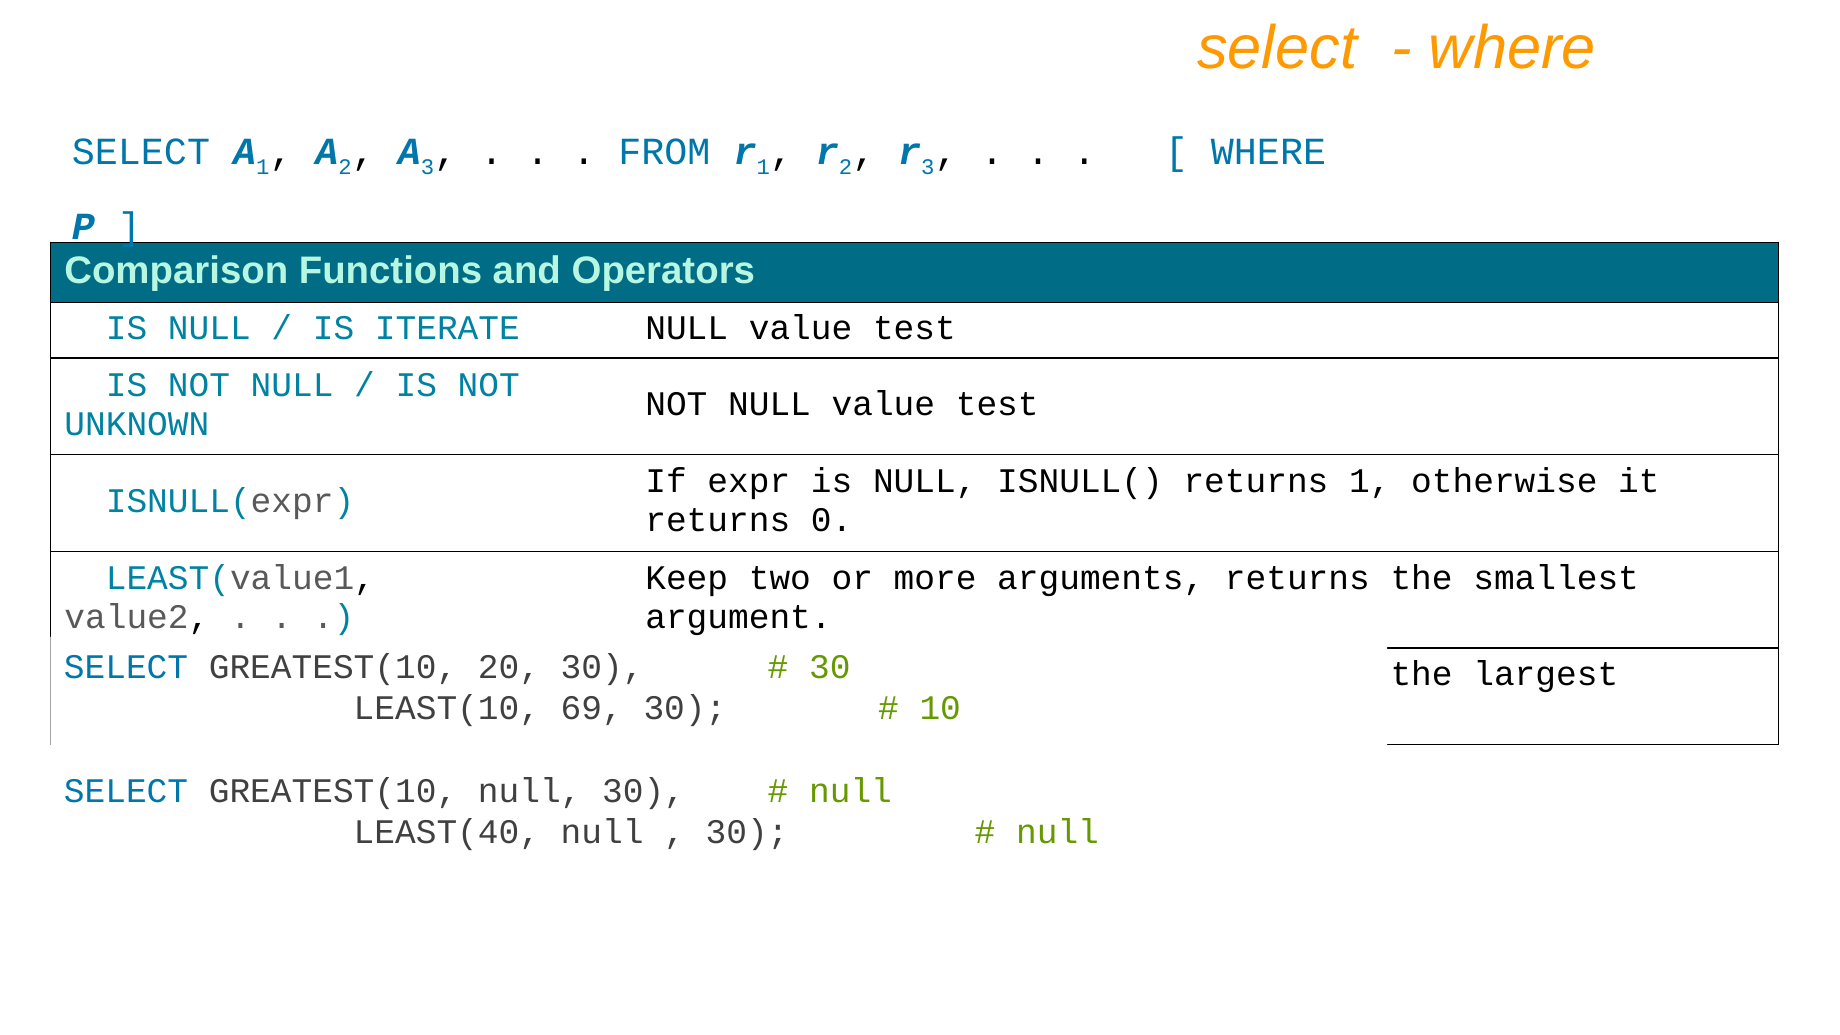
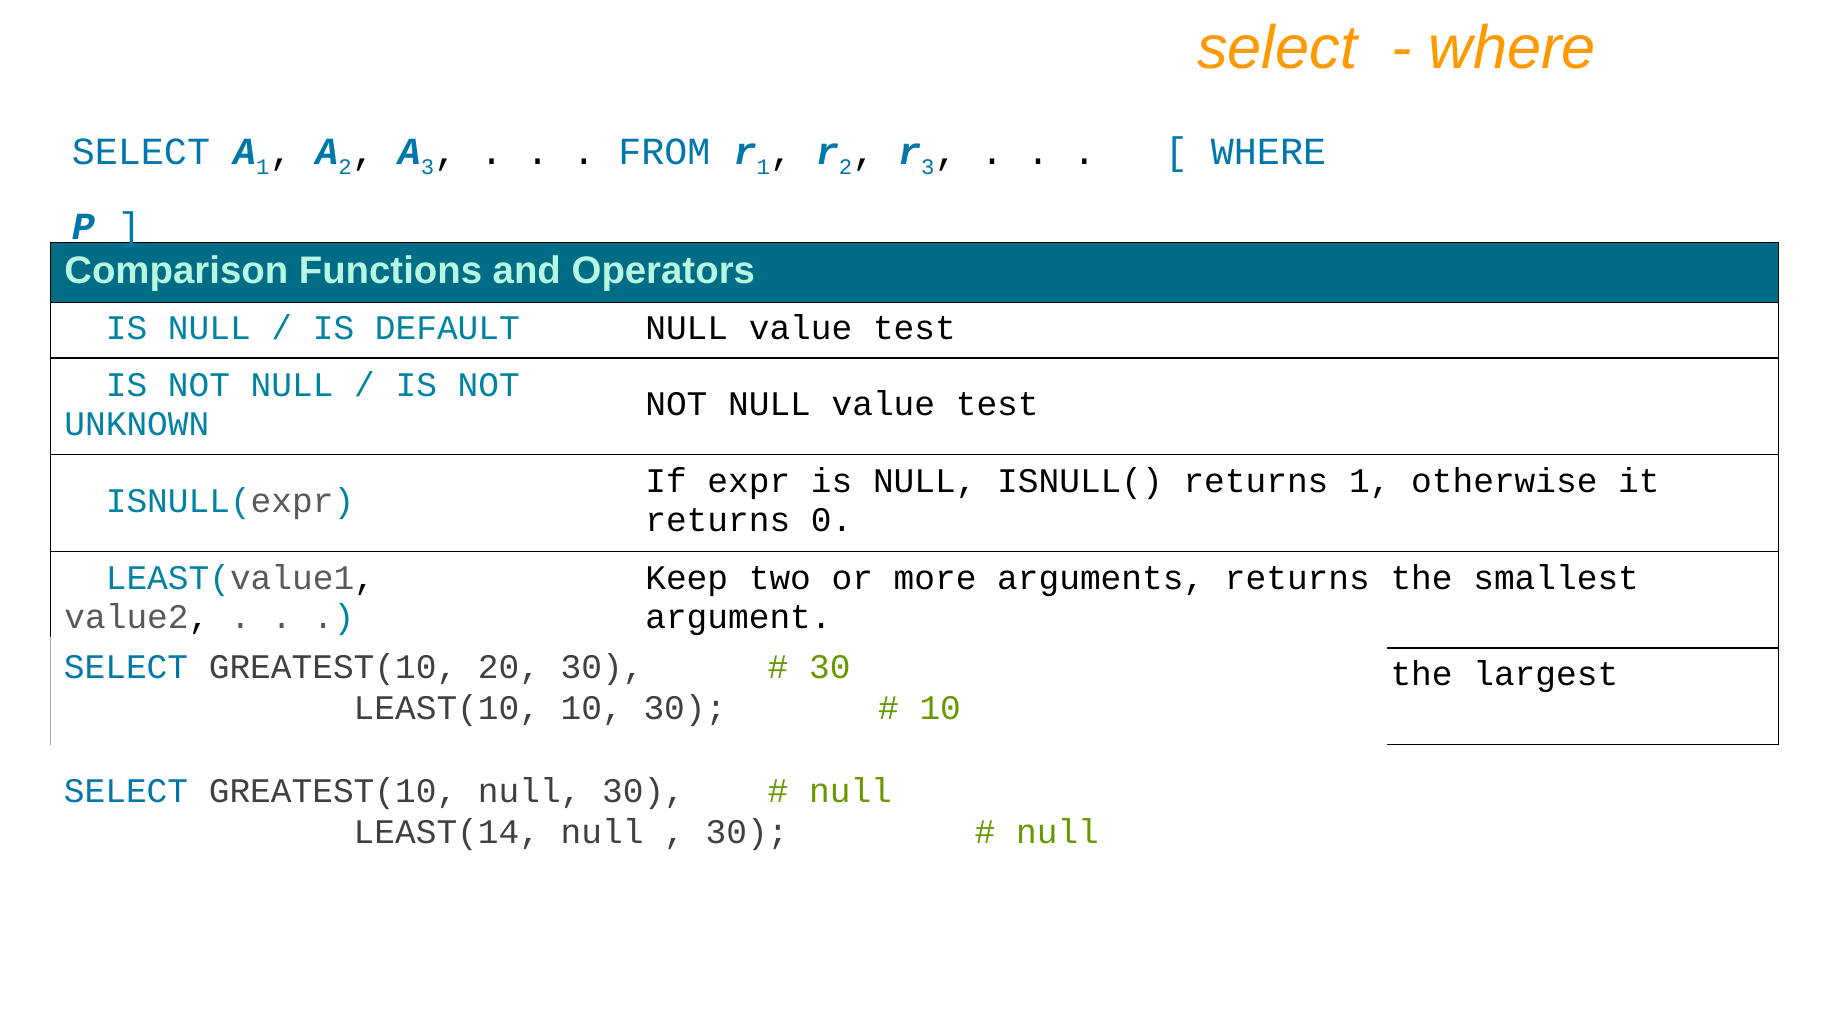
ITERATE: ITERATE -> DEFAULT
LEAST(10 69: 69 -> 10
LEAST(40: LEAST(40 -> LEAST(14
